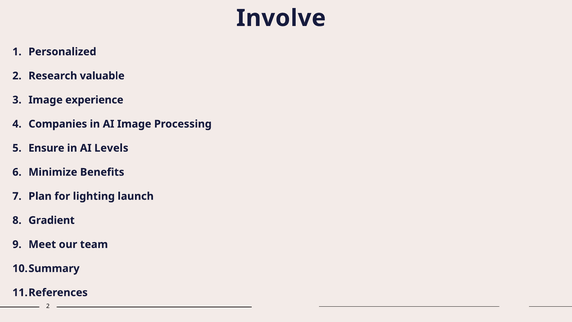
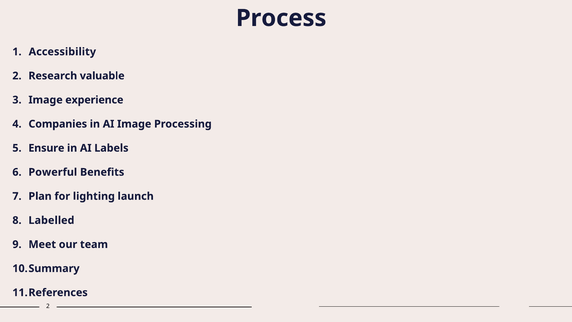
Involve: Involve -> Process
Personalized: Personalized -> Accessibility
Levels: Levels -> Labels
Minimize: Minimize -> Powerful
Gradient: Gradient -> Labelled
